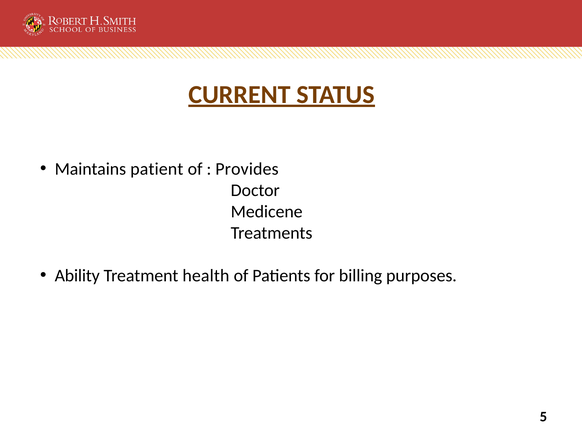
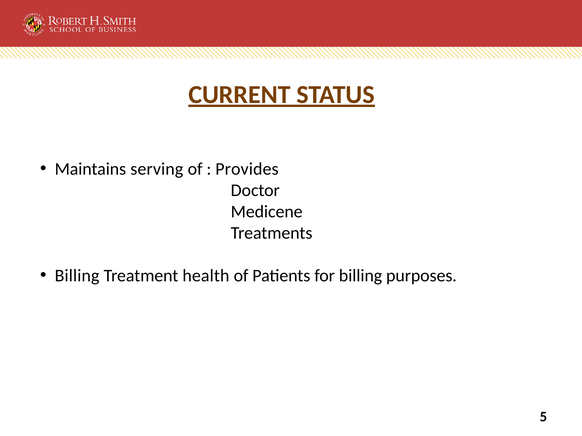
patient: patient -> serving
Ability at (77, 276): Ability -> Billing
